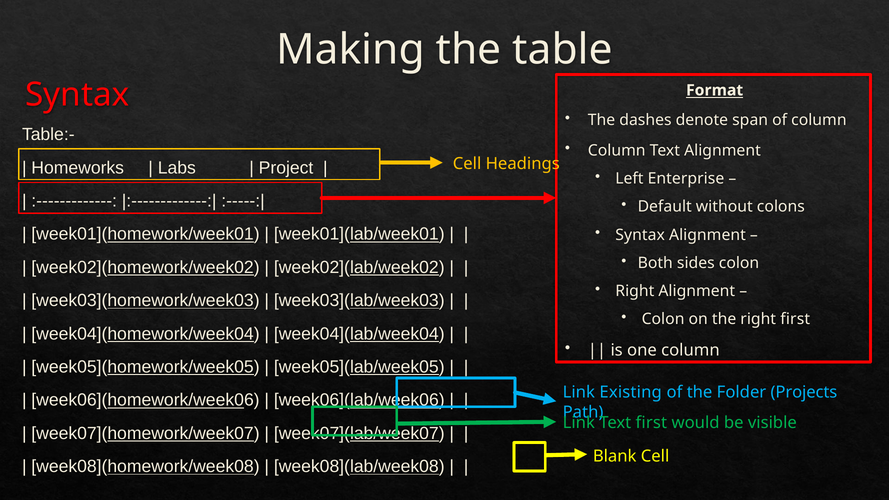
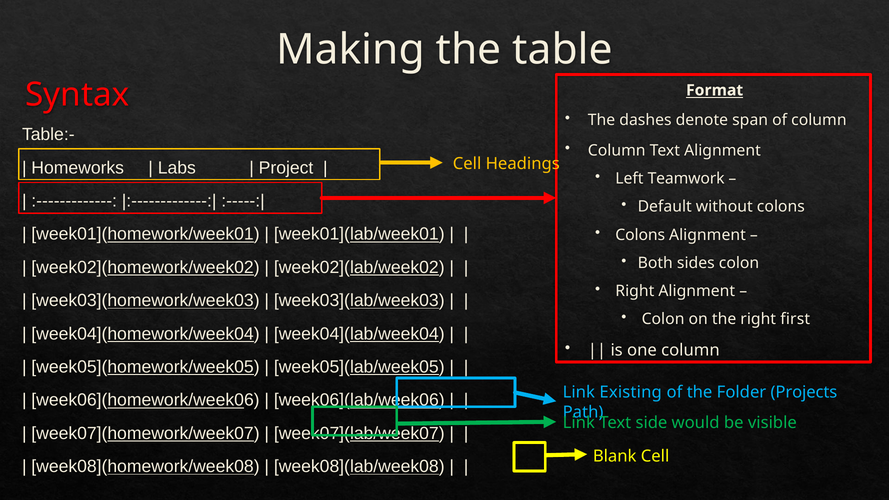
Enterprise: Enterprise -> Teamwork
Syntax at (640, 235): Syntax -> Colons
Text first: first -> side
